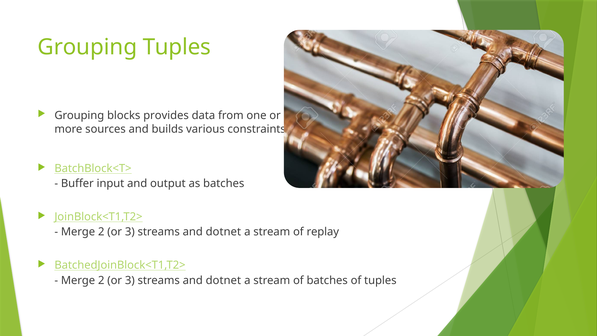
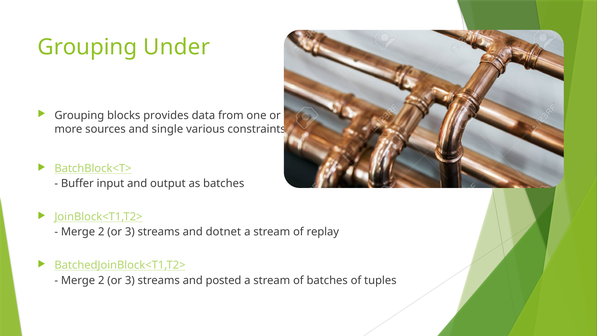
Grouping Tuples: Tuples -> Under
builds: builds -> single
dotnet at (223, 280): dotnet -> posted
